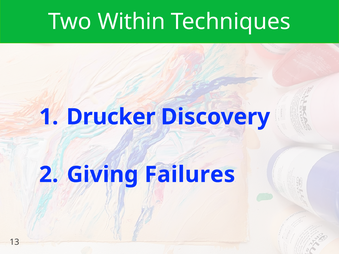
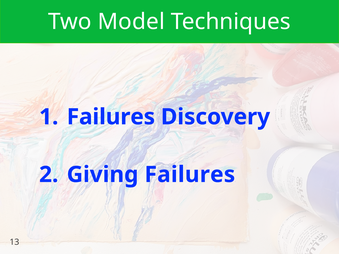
Within: Within -> Model
Drucker at (111, 117): Drucker -> Failures
